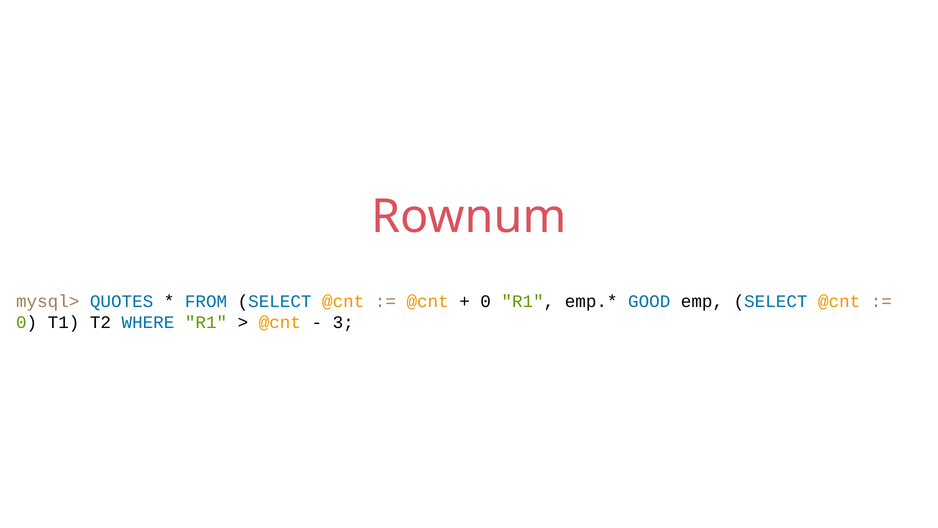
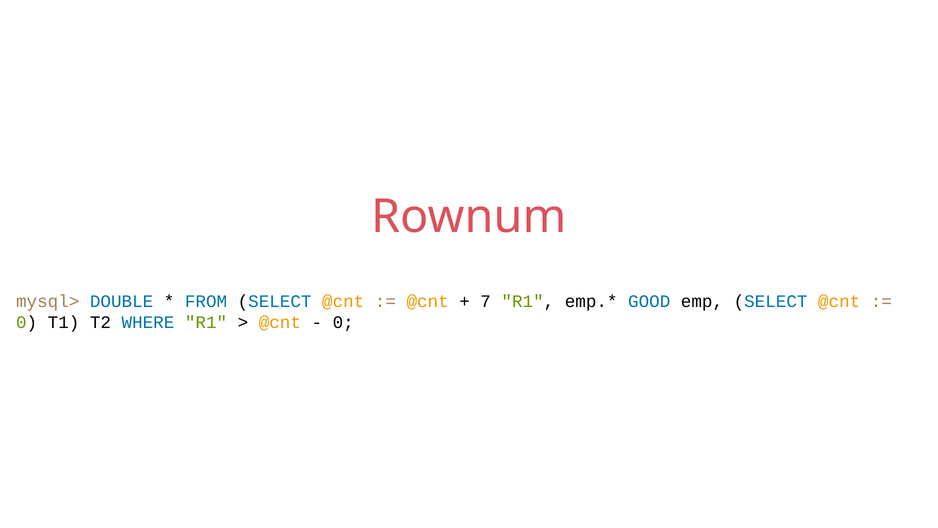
QUOTES: QUOTES -> DOUBLE
0 at (486, 301): 0 -> 7
3 at (343, 322): 3 -> 0
